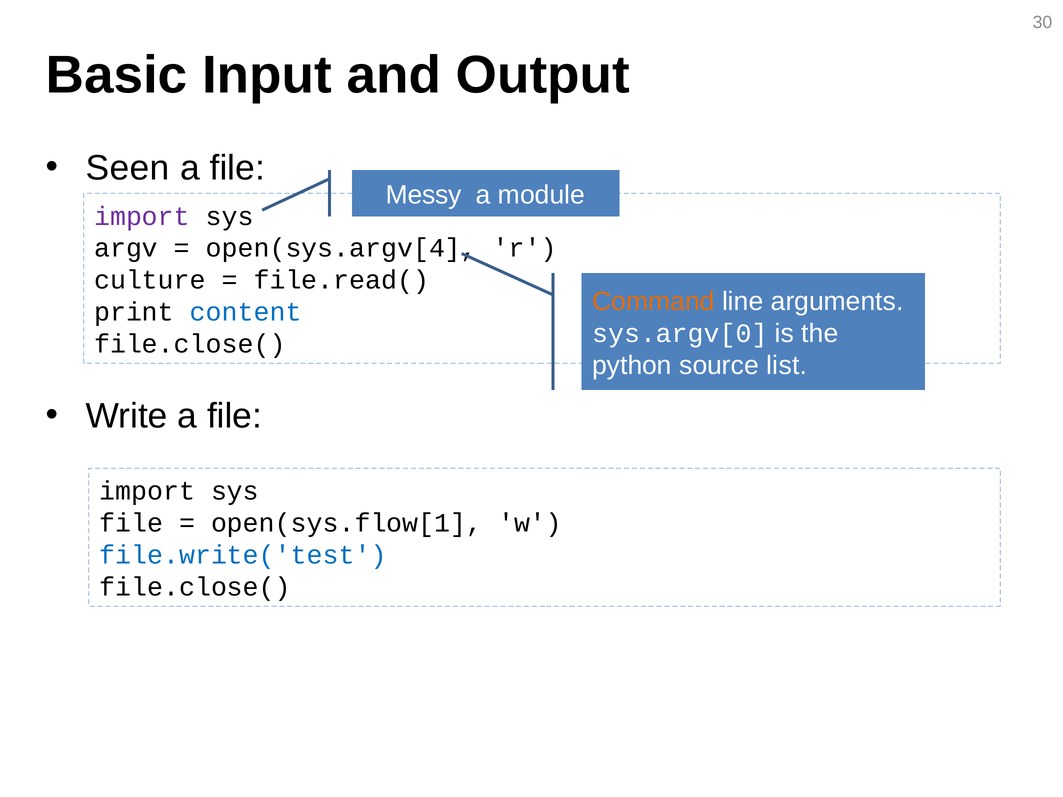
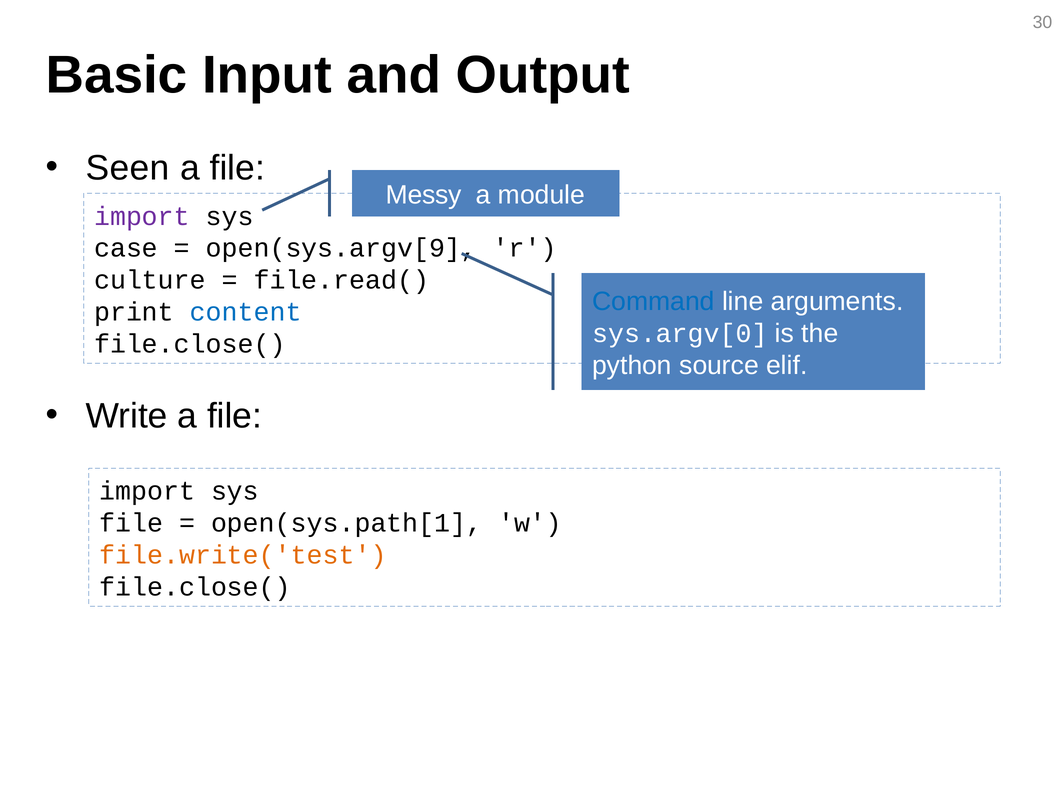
argv: argv -> case
open(sys.argv[4: open(sys.argv[4 -> open(sys.argv[9
Command colour: orange -> blue
list: list -> elif
open(sys.flow[1: open(sys.flow[1 -> open(sys.path[1
file.write('test colour: blue -> orange
